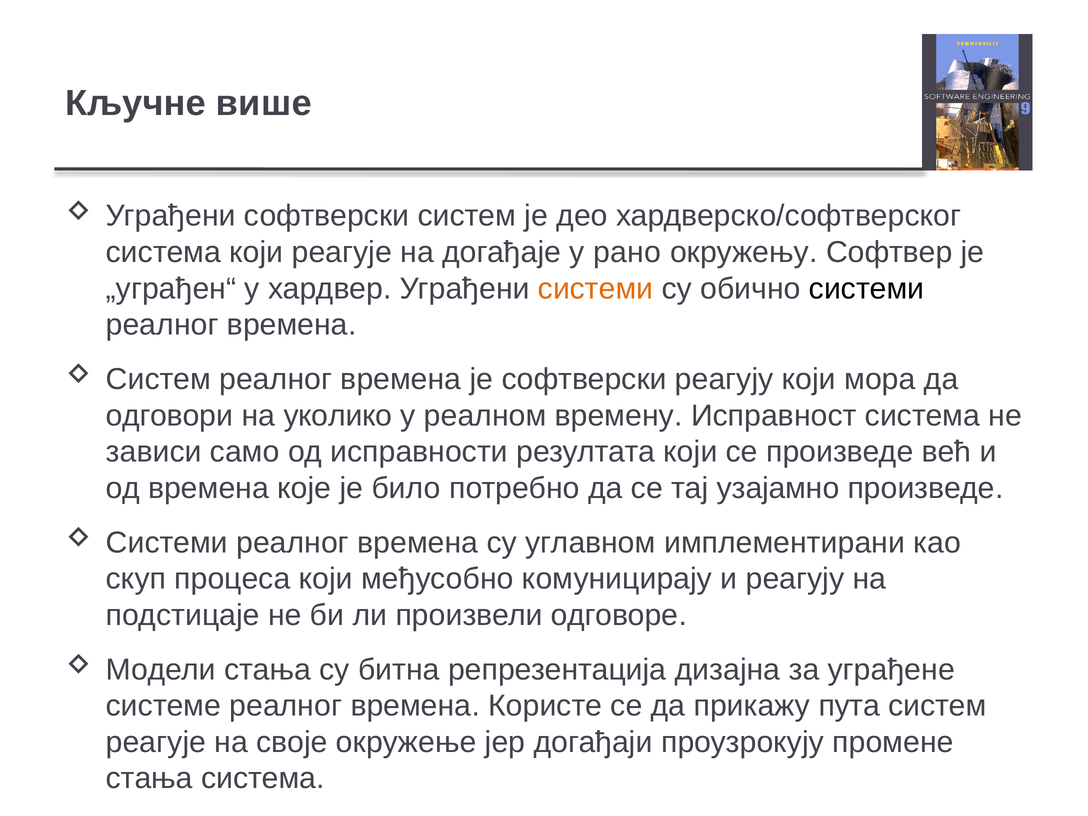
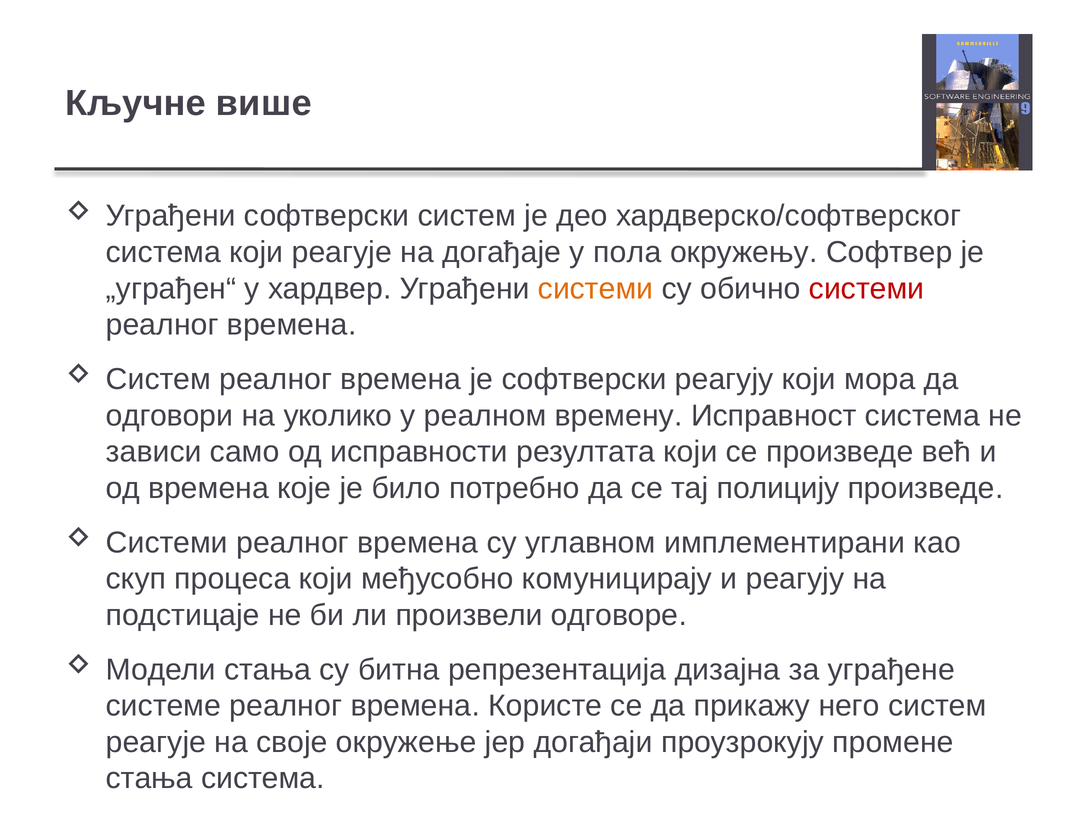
рано: рано -> пола
системи at (867, 289) colour: black -> red
узајамно: узајамно -> полицију
пута: пута -> него
